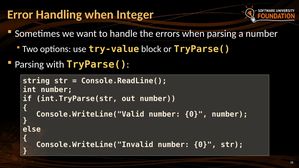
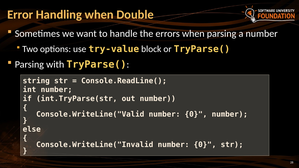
Integer: Integer -> Double
